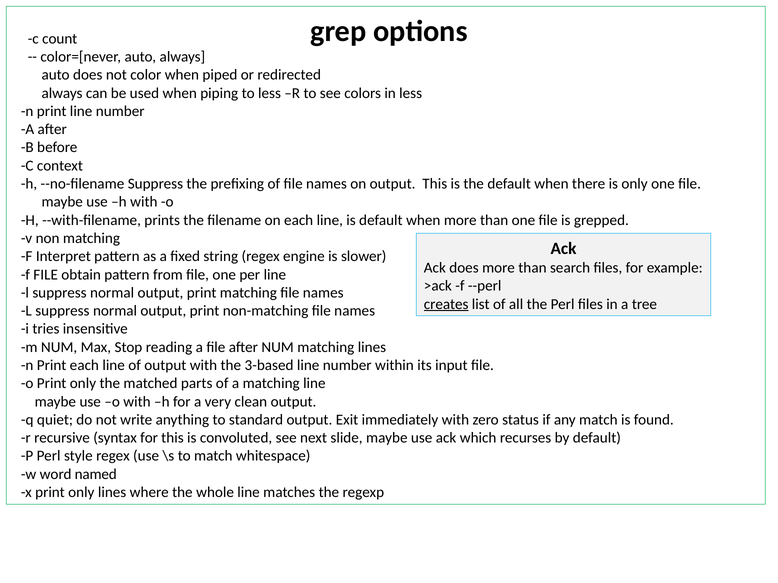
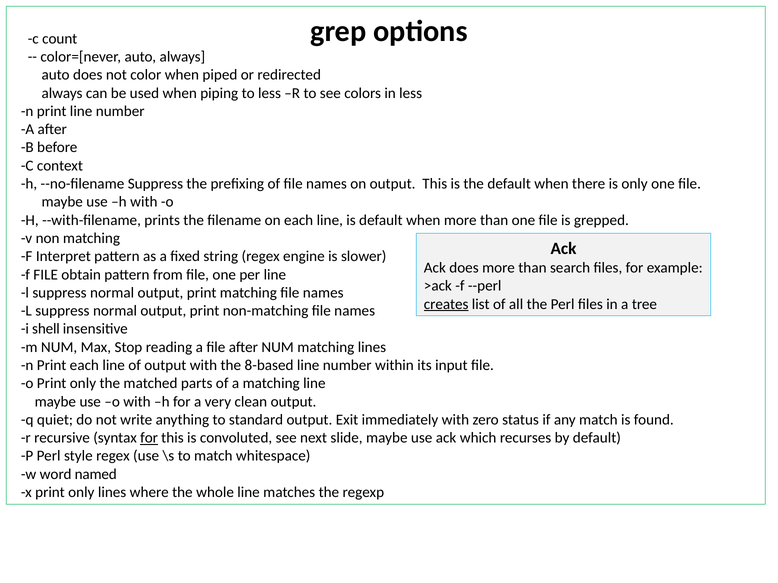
tries: tries -> shell
3-based: 3-based -> 8-based
for at (149, 438) underline: none -> present
